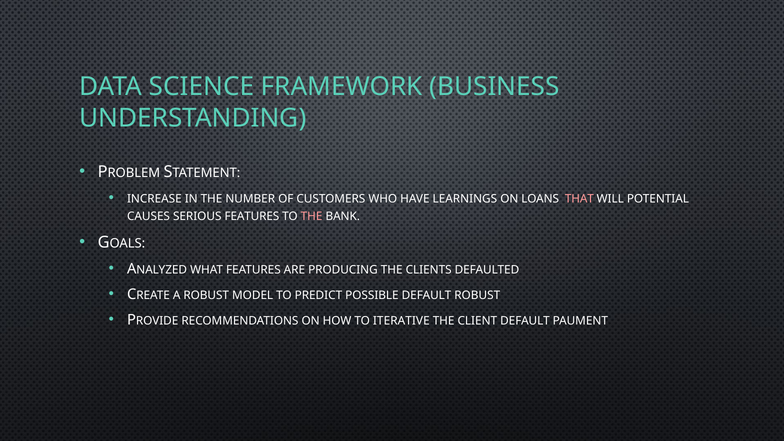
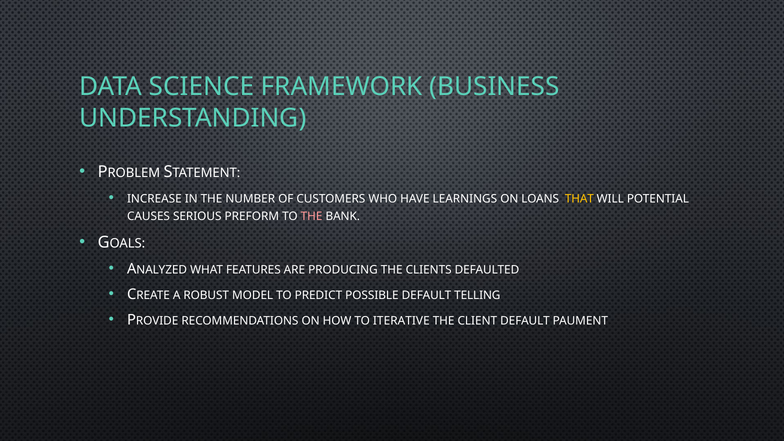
THAT colour: pink -> yellow
SERIOUS FEATURES: FEATURES -> PREFORM
DEFAULT ROBUST: ROBUST -> TELLING
